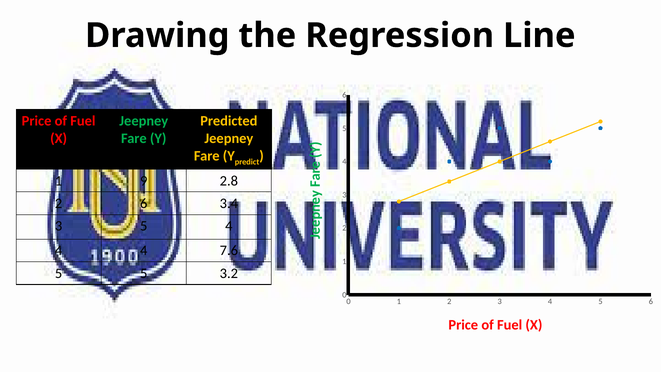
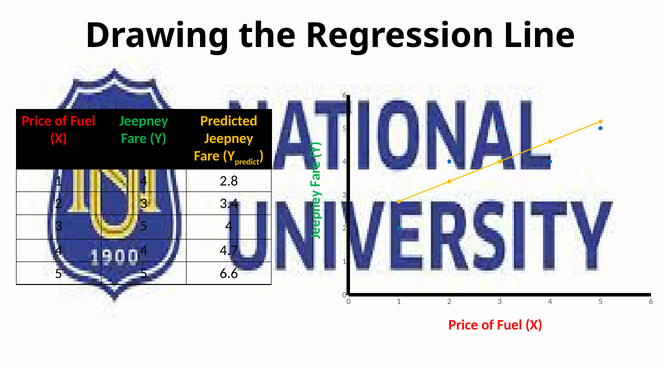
1 9: 9 -> 4
6 at (144, 203): 6 -> 3
7.6: 7.6 -> 4.7
3.2: 3.2 -> 6.6
